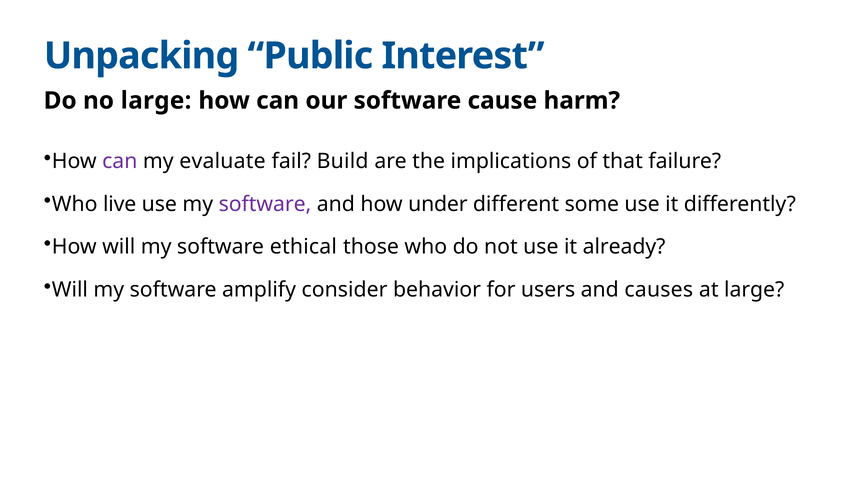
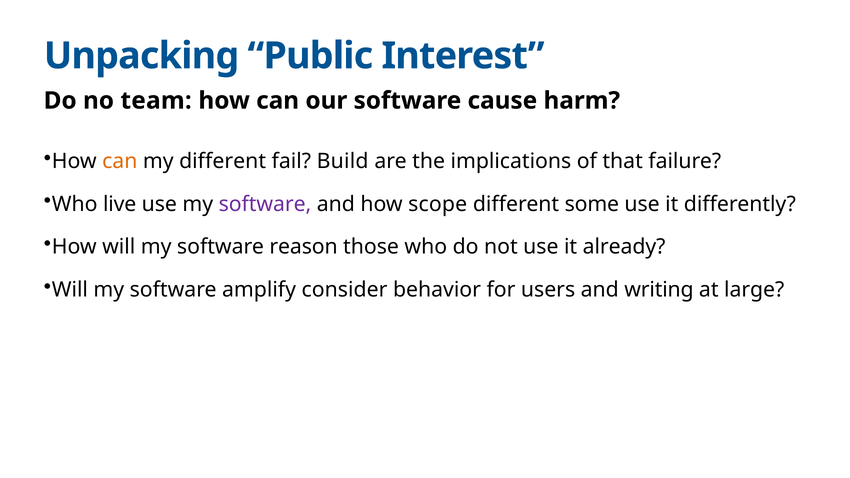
no large: large -> team
can at (120, 161) colour: purple -> orange
my evaluate: evaluate -> different
under: under -> scope
ethical: ethical -> reason
causes: causes -> writing
